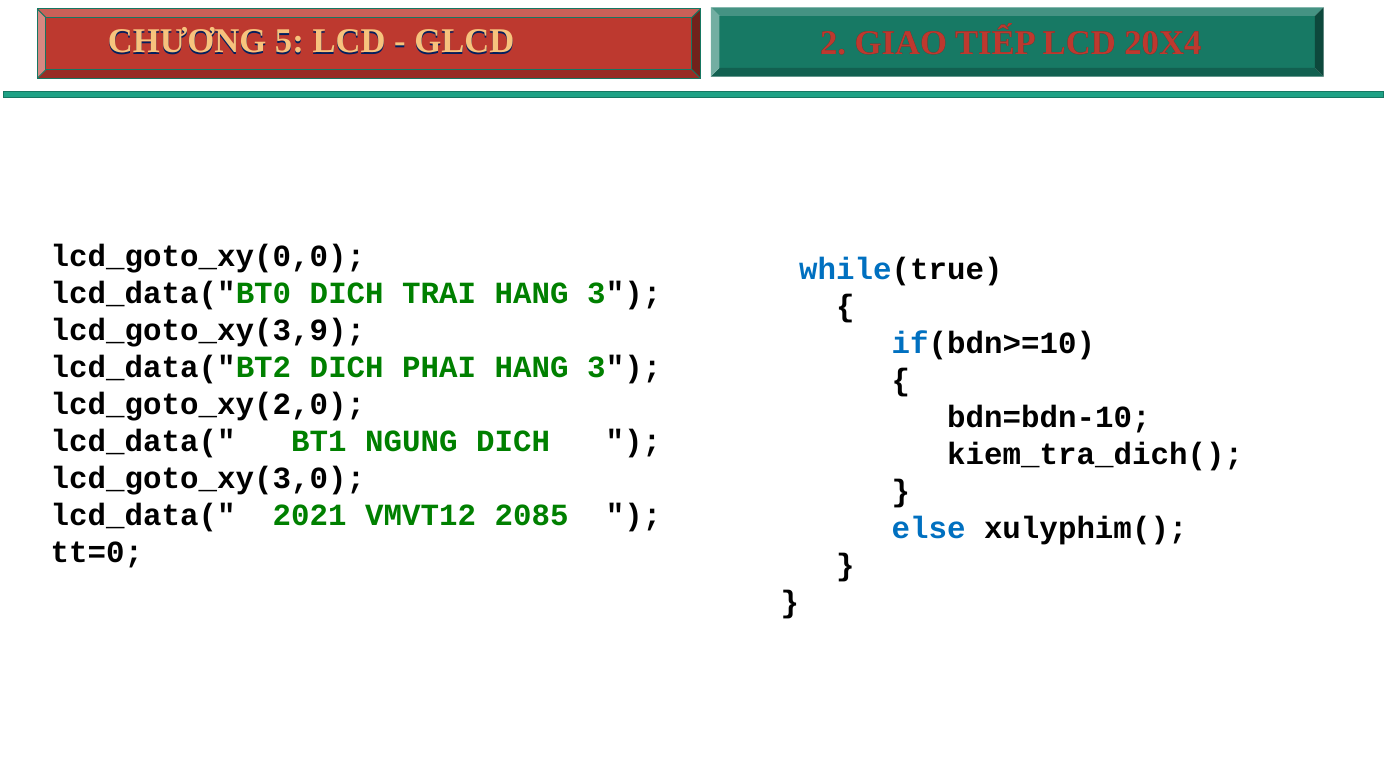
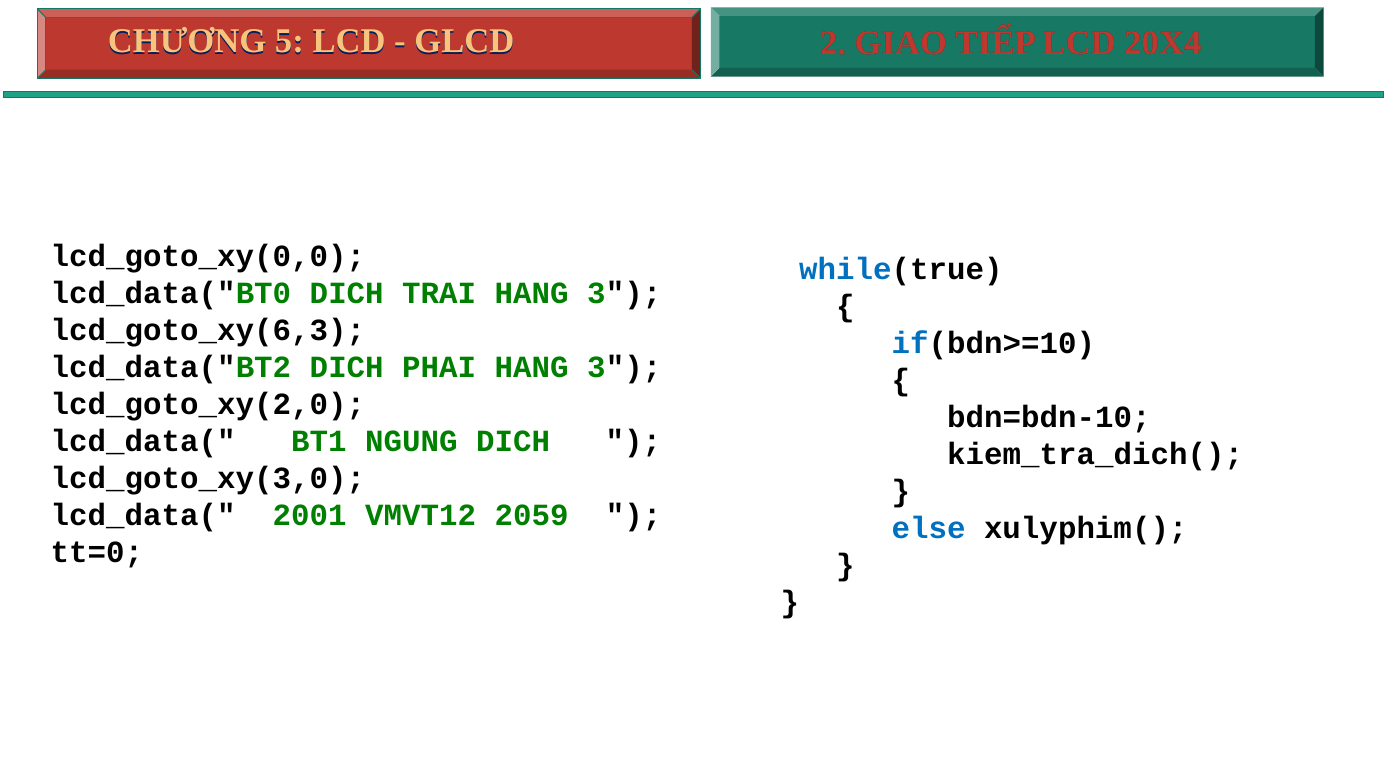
lcd_goto_xy(3,9: lcd_goto_xy(3,9 -> lcd_goto_xy(6,3
2021: 2021 -> 2001
2085: 2085 -> 2059
